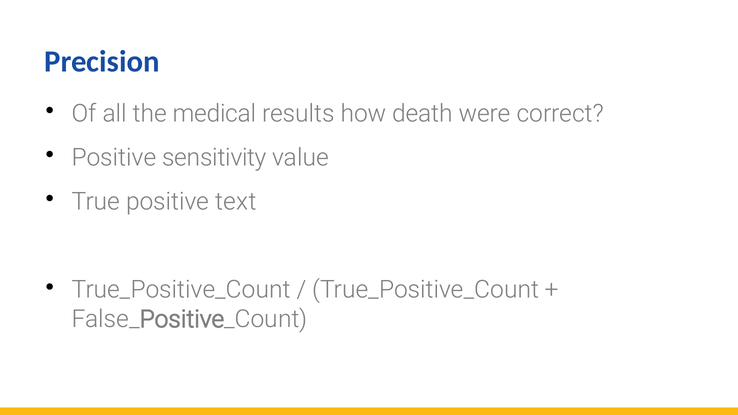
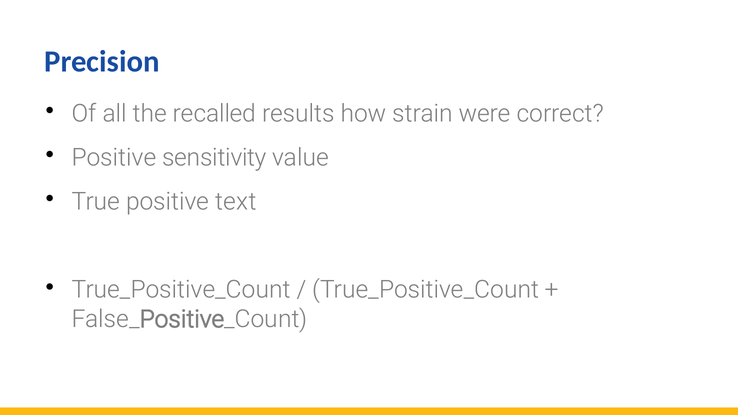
medical: medical -> recalled
death: death -> strain
